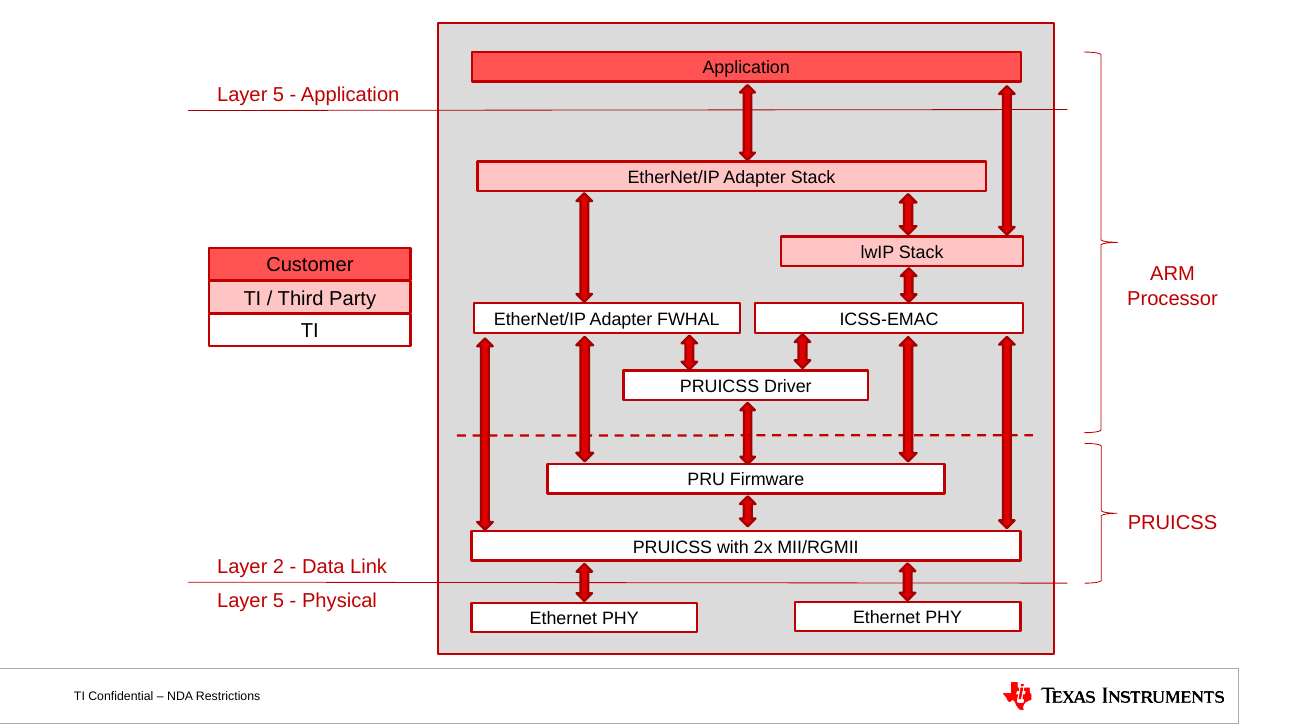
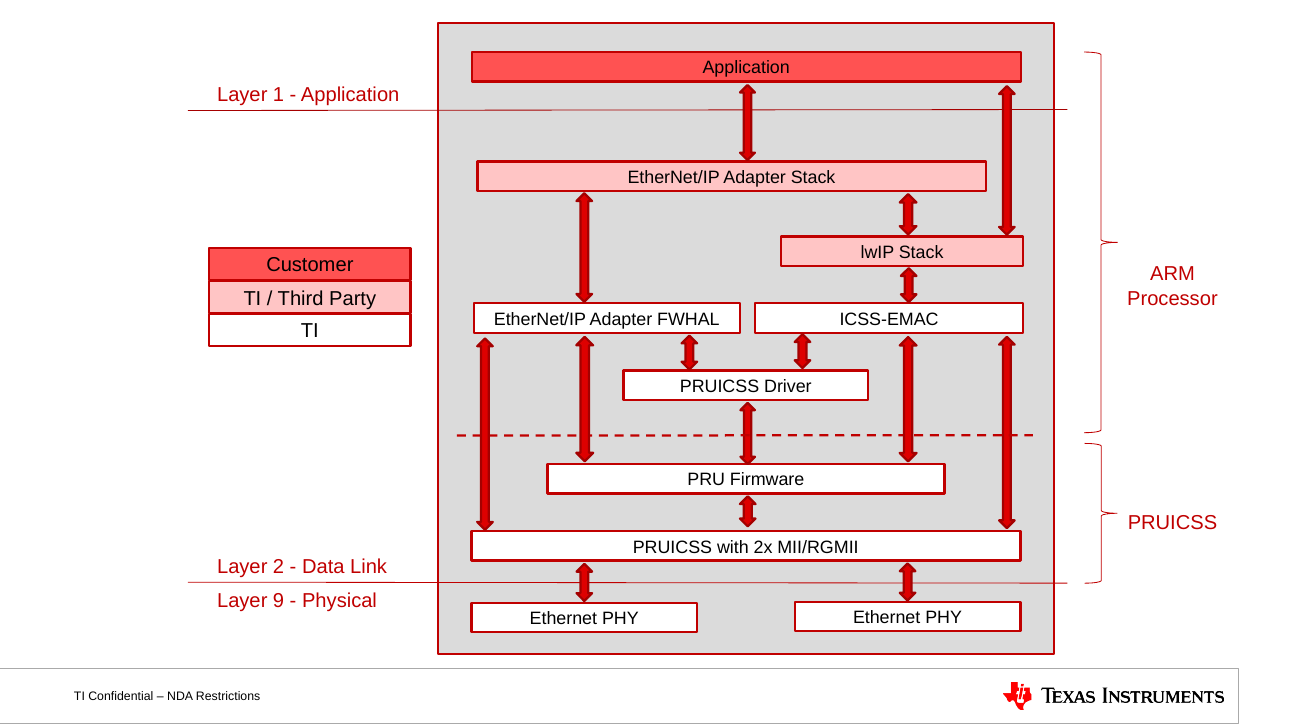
5 at (279, 94): 5 -> 1
5 at (279, 601): 5 -> 9
